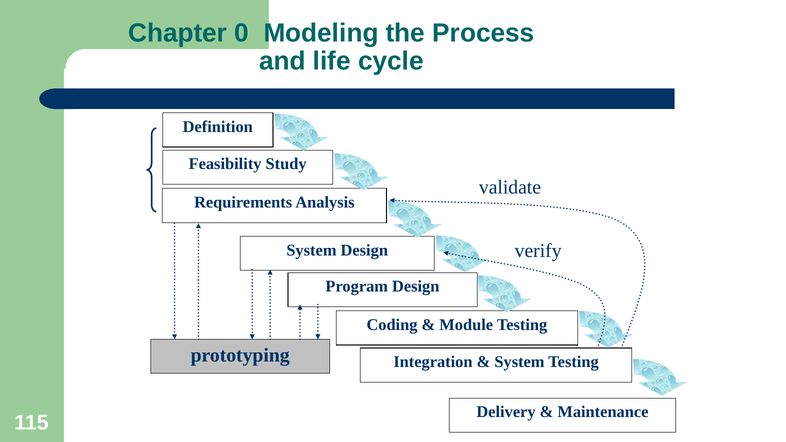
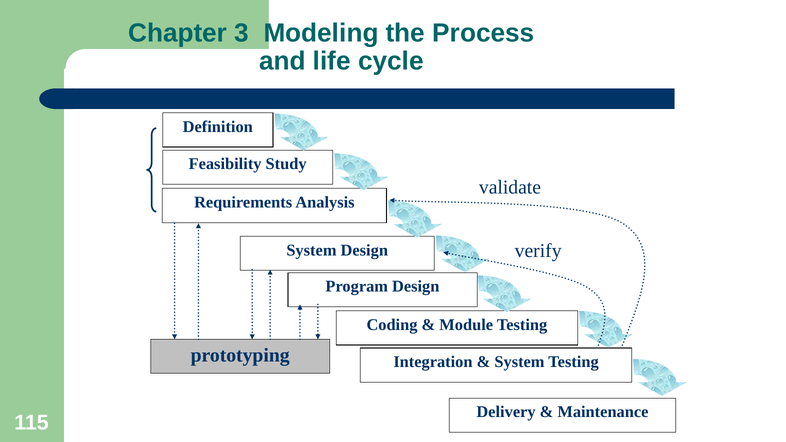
0: 0 -> 3
